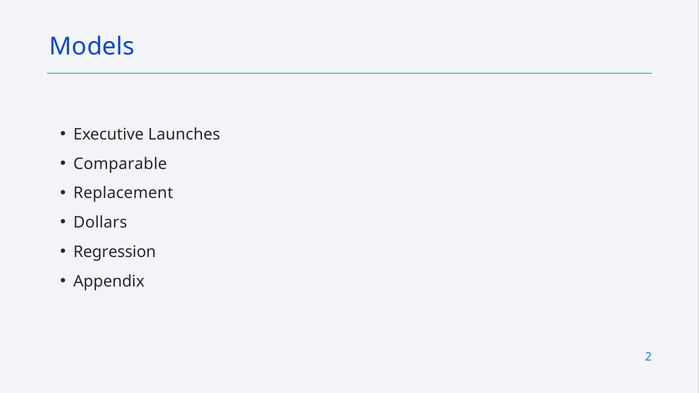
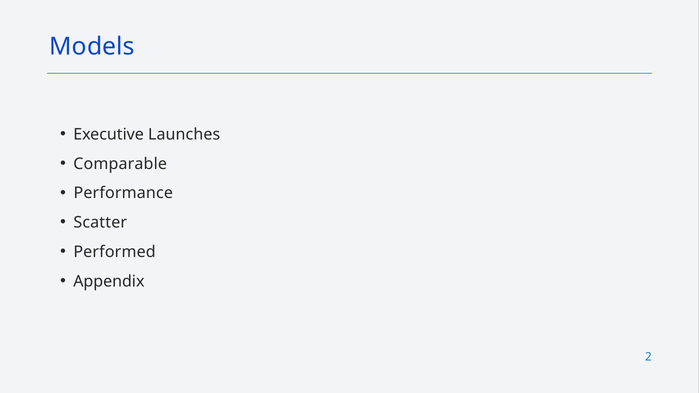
Replacement: Replacement -> Performance
Dollars: Dollars -> Scatter
Regression: Regression -> Performed
